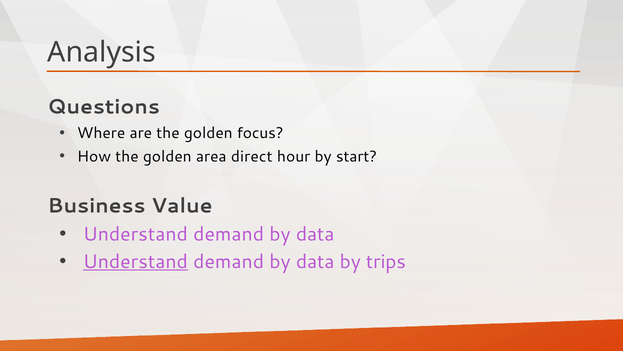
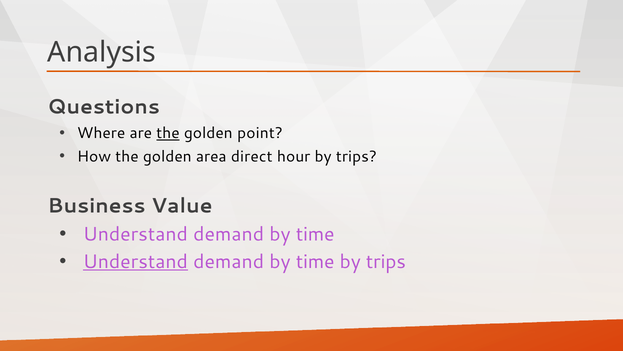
the at (168, 133) underline: none -> present
focus: focus -> point
hour by start: start -> trips
data at (315, 234): data -> time
data at (315, 261): data -> time
